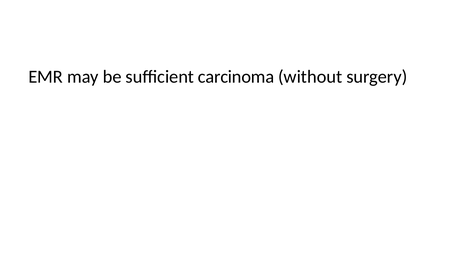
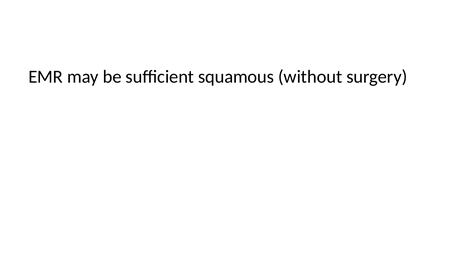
carcinoma: carcinoma -> squamous
